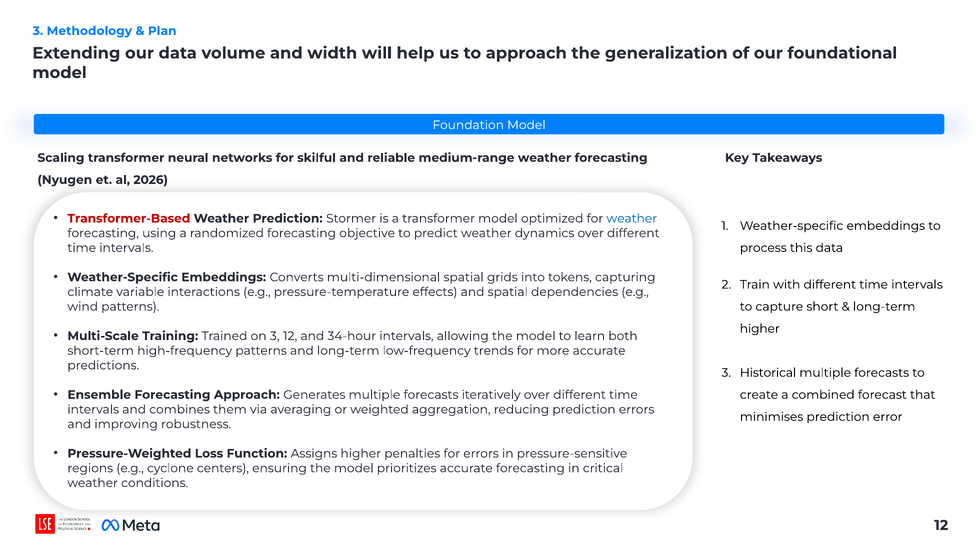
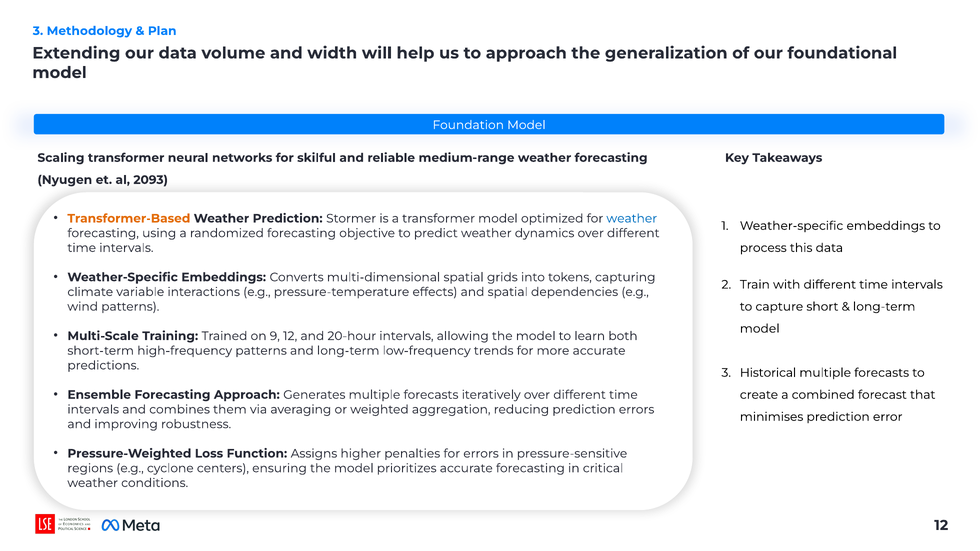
2026: 2026 -> 2093
Transformer-Based colour: red -> orange
higher at (760, 329): higher -> model
on 3: 3 -> 9
34-hour: 34-hour -> 20-hour
